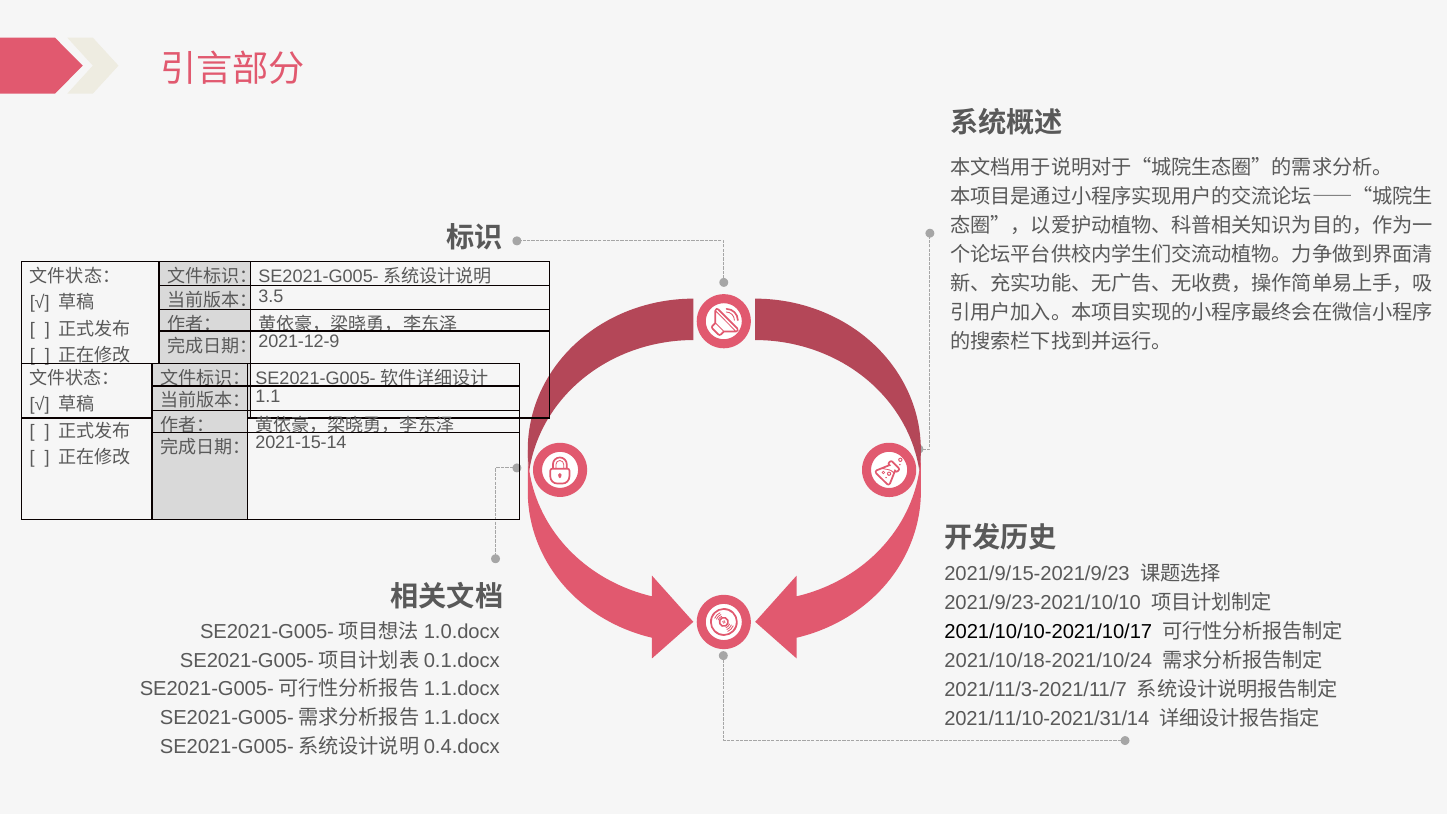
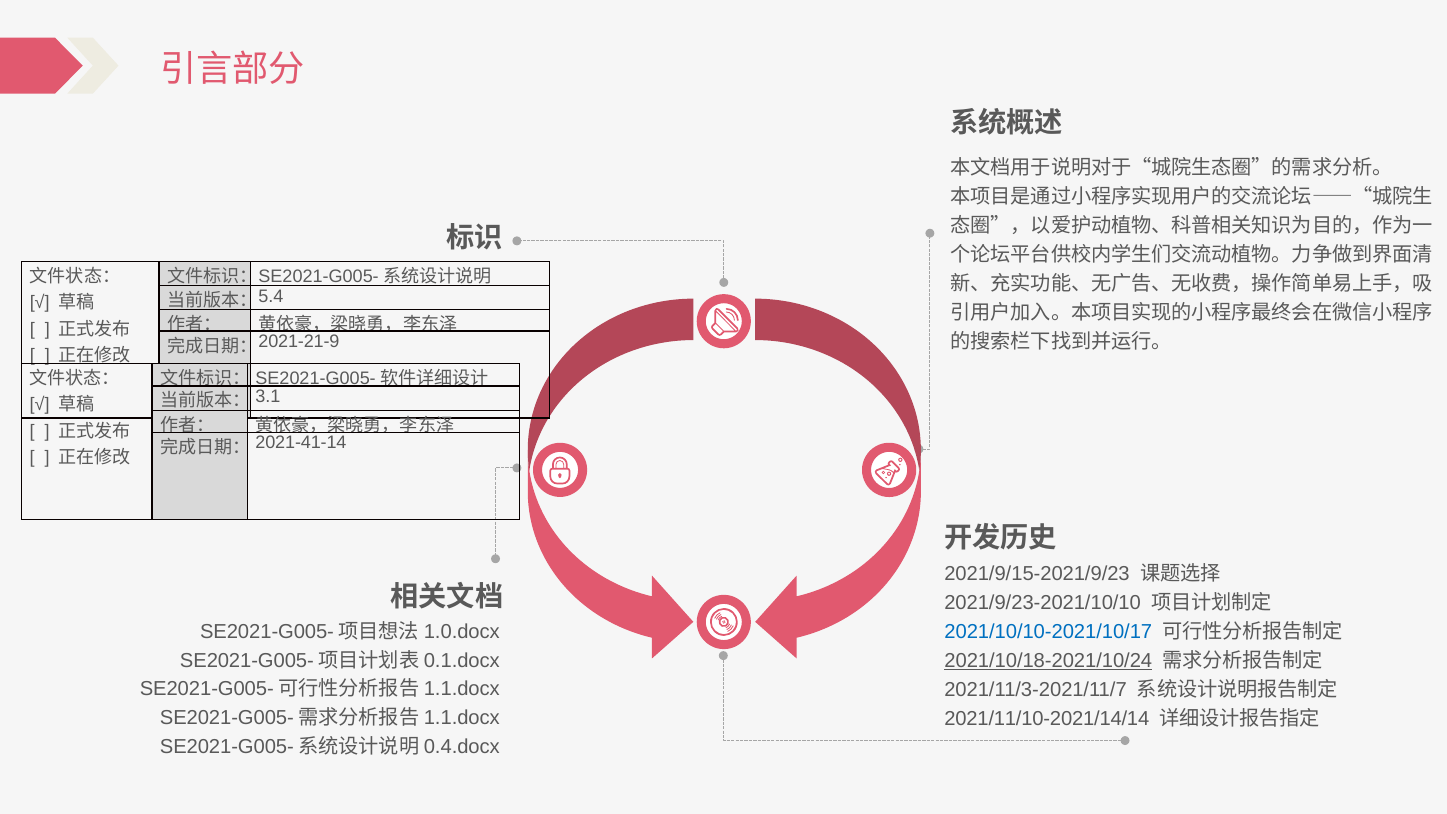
3.5: 3.5 -> 5.4
2021-12-9: 2021-12-9 -> 2021-21-9
1.1: 1.1 -> 3.1
2021-15-14: 2021-15-14 -> 2021-41-14
2021/10/10-2021/10/17 colour: black -> blue
2021/10/18-2021/10/24 underline: none -> present
2021/11/10-2021/31/14: 2021/11/10-2021/31/14 -> 2021/11/10-2021/14/14
